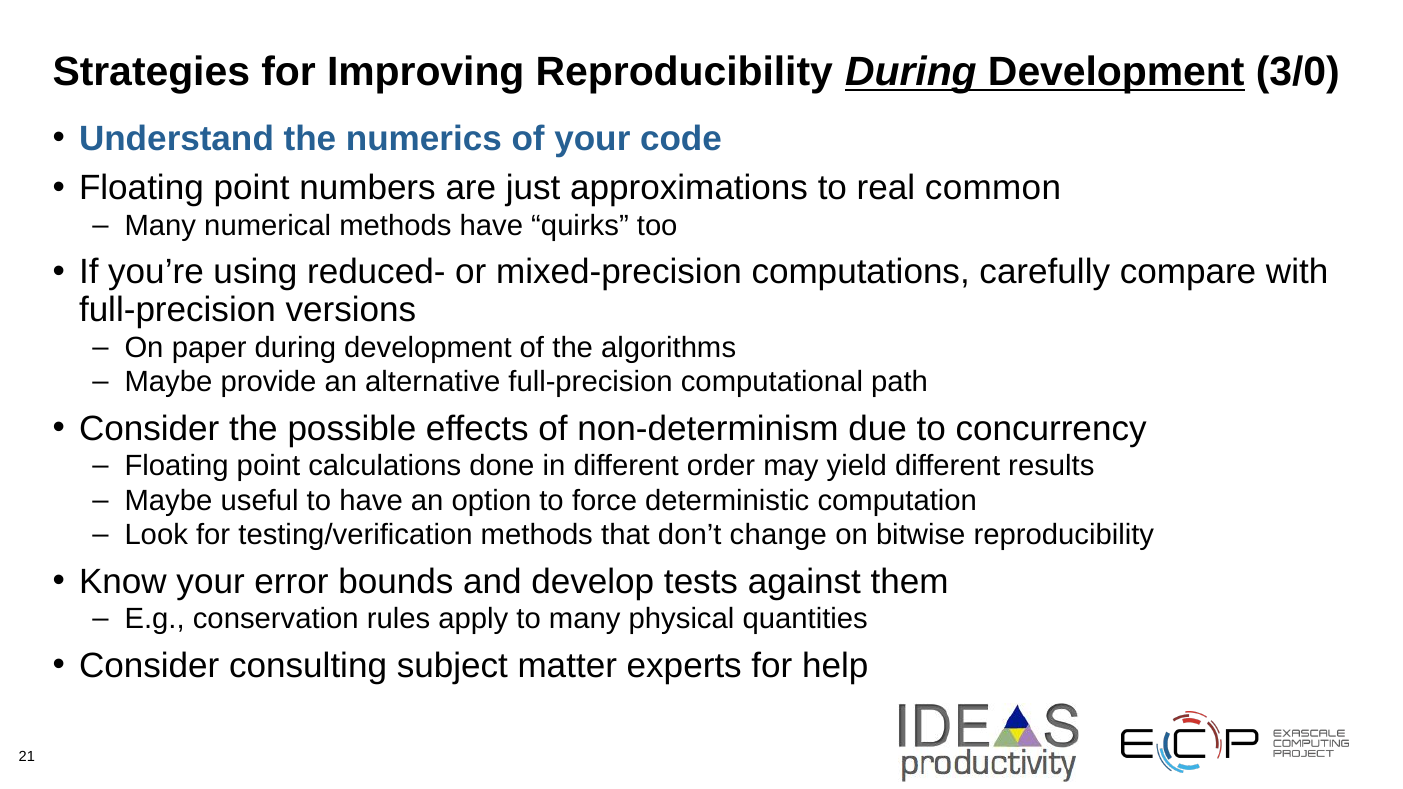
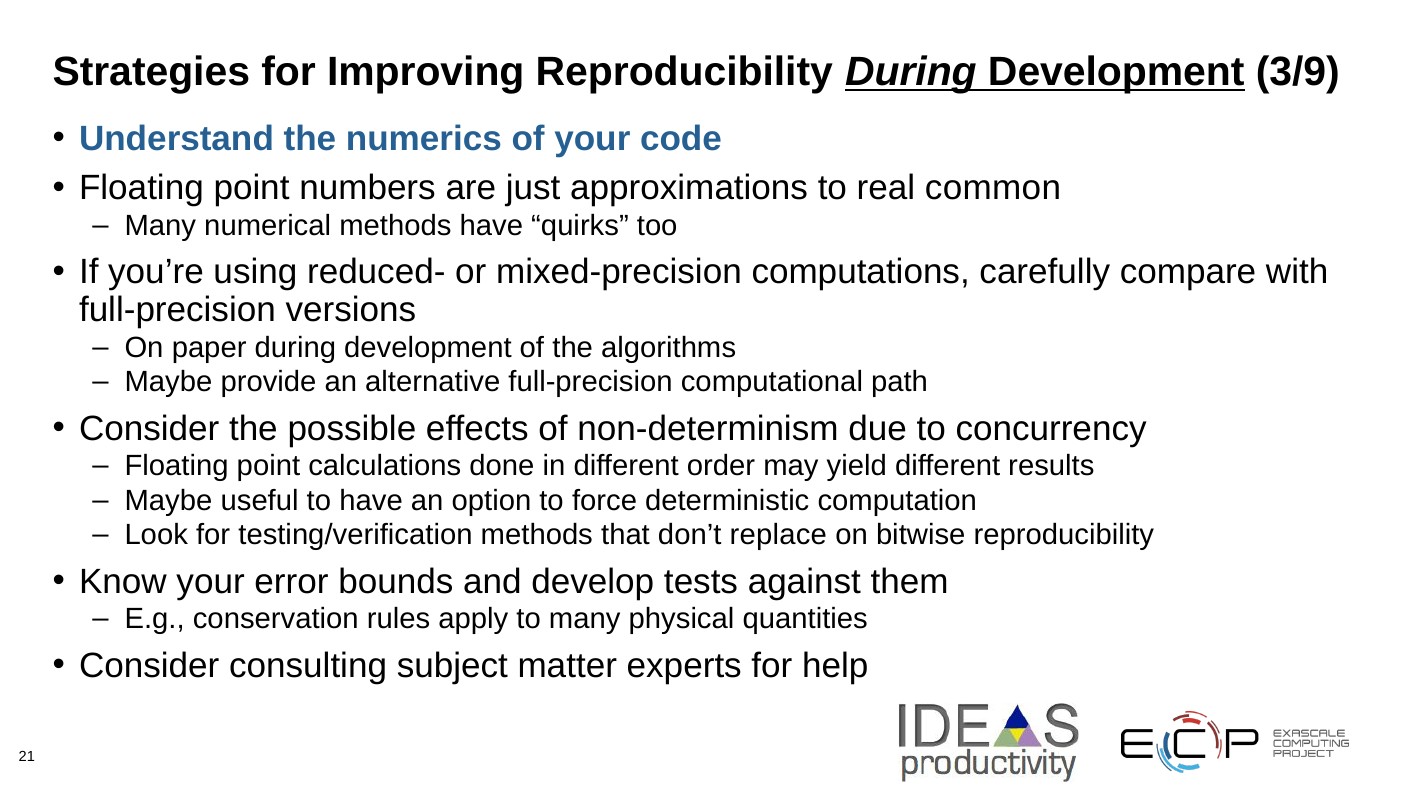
3/0: 3/0 -> 3/9
change: change -> replace
